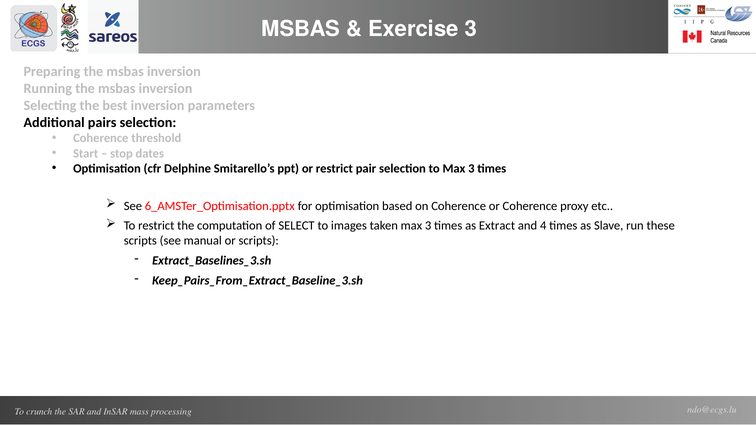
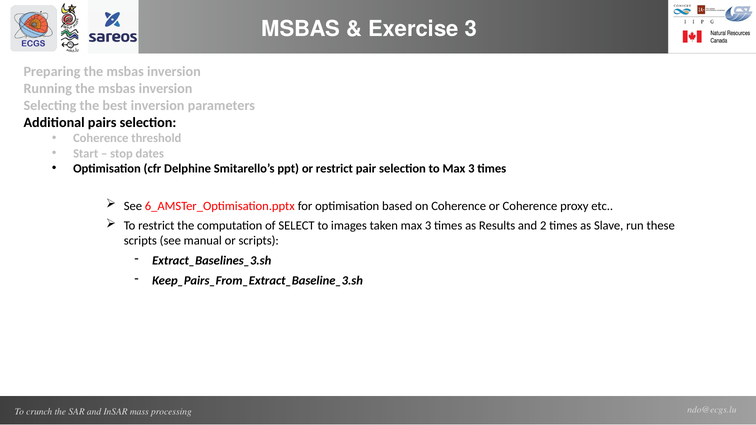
Extract: Extract -> Results
4: 4 -> 2
